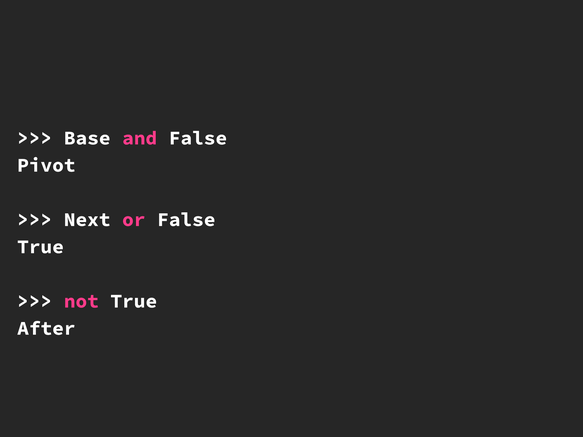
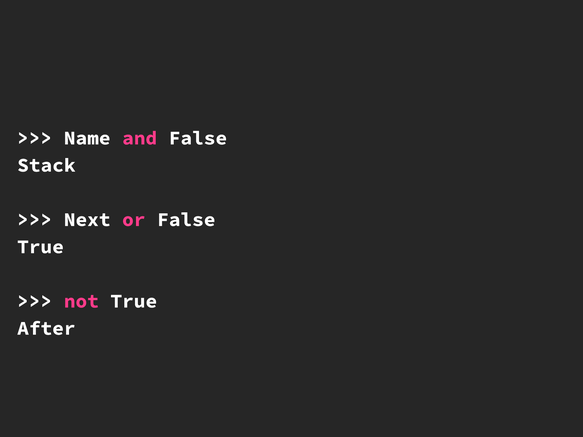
Base: Base -> Name
Pivot: Pivot -> Stack
